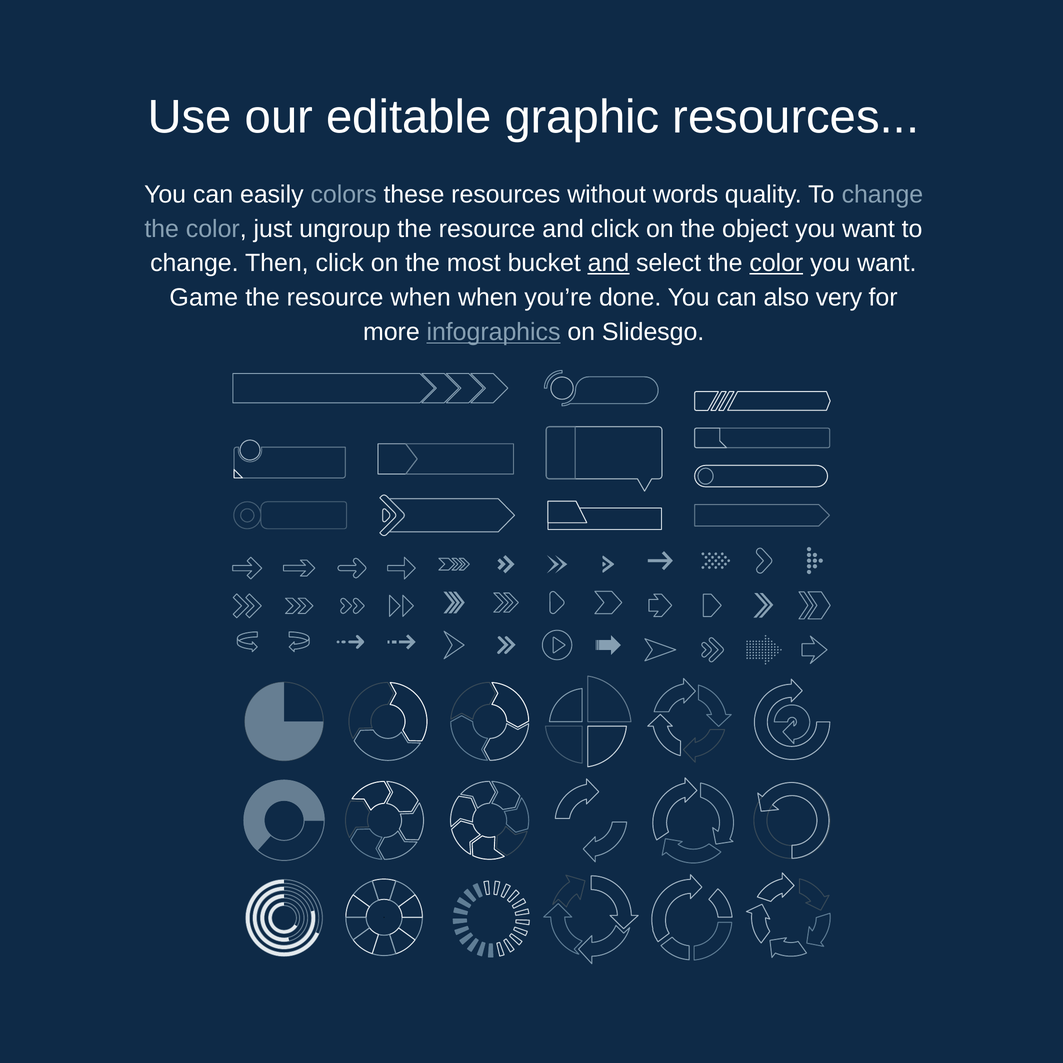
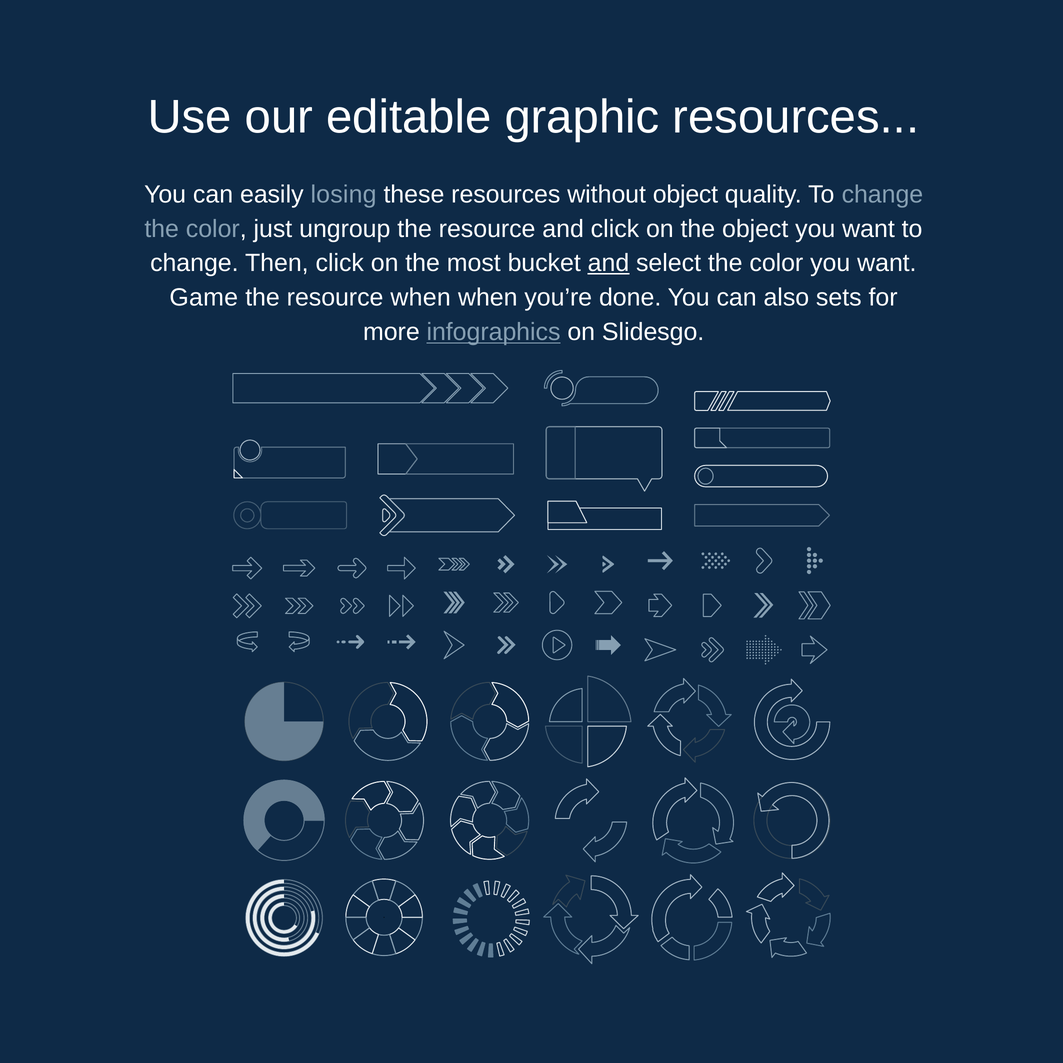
colors: colors -> losing
without words: words -> object
color at (776, 263) underline: present -> none
very: very -> sets
